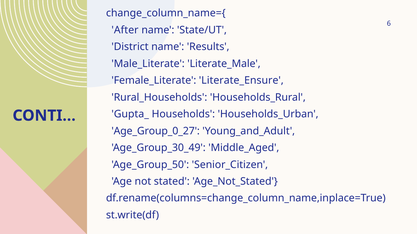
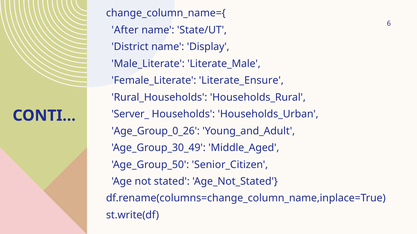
Results: Results -> Display
Gupta_: Gupta_ -> Server_
Age_Group_0_27: Age_Group_0_27 -> Age_Group_0_26
